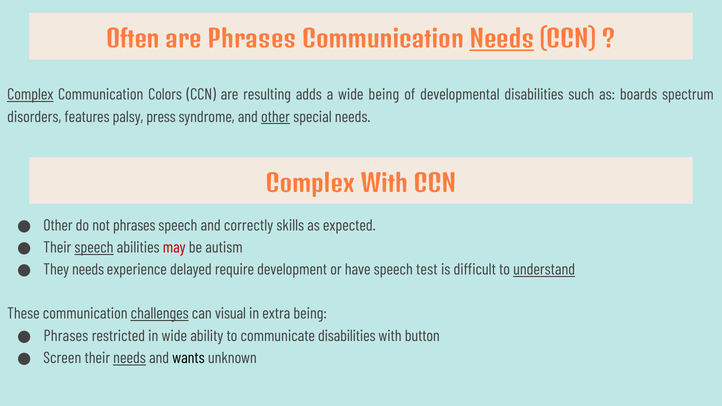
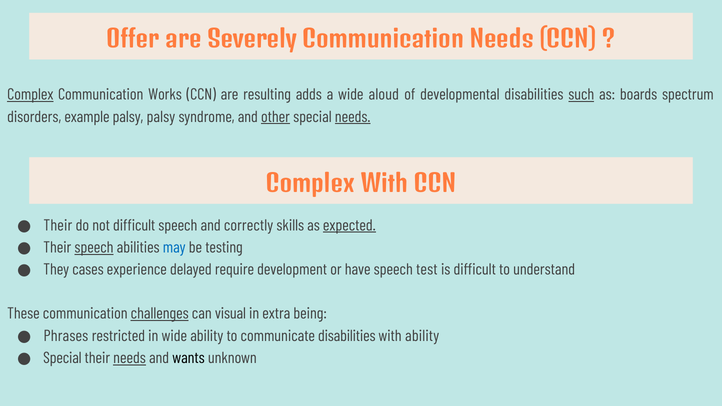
Often: Often -> Offer
are Phrases: Phrases -> Severely
Needs at (502, 40) underline: present -> none
Colors: Colors -> Works
wide being: being -> aloud
such underline: none -> present
features: features -> example
palsy press: press -> palsy
needs at (353, 117) underline: none -> present
Other at (58, 225): Other -> Their
not phrases: phrases -> difficult
expected underline: none -> present
may colour: red -> blue
autism: autism -> testing
They needs: needs -> cases
understand underline: present -> none
with button: button -> ability
Screen at (62, 358): Screen -> Special
